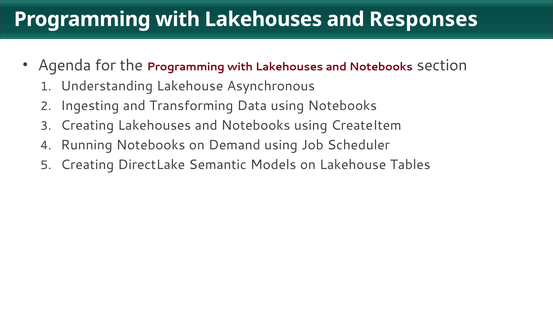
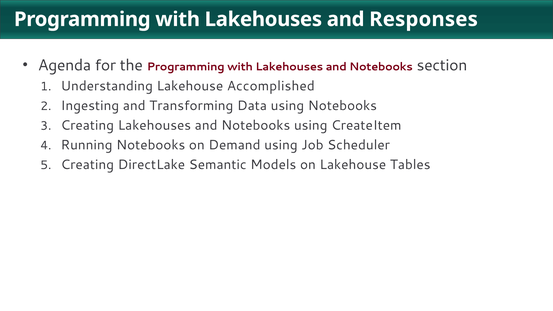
Asynchronous: Asynchronous -> Accomplished
